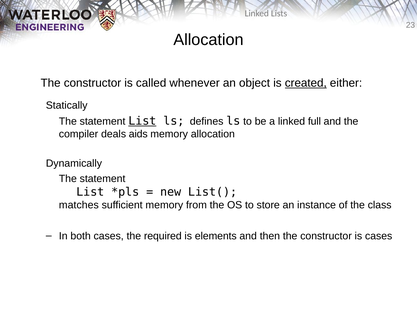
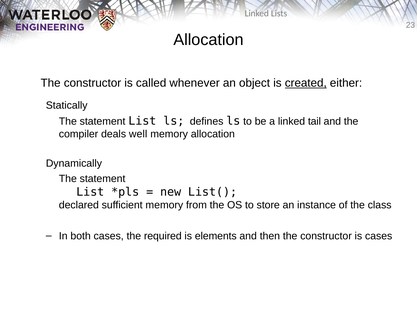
List at (142, 121) underline: present -> none
full: full -> tail
aids: aids -> well
matches: matches -> declared
